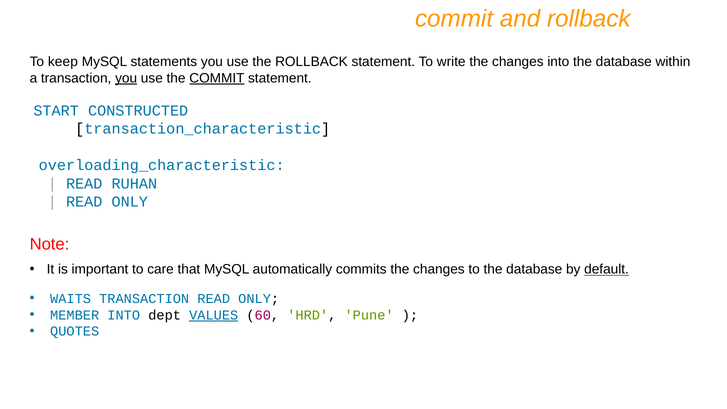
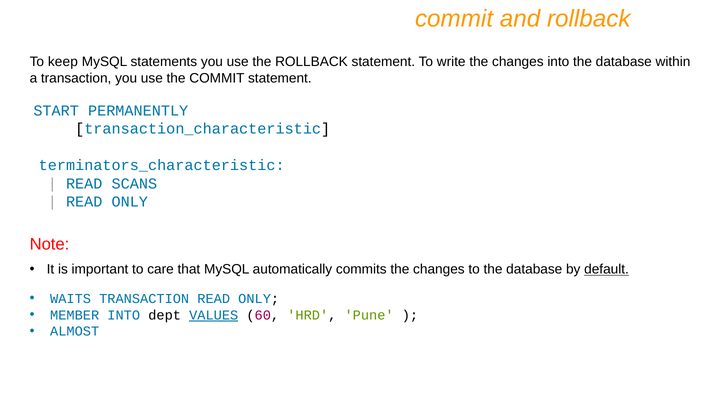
you at (126, 78) underline: present -> none
COMMIT at (217, 78) underline: present -> none
CONSTRUCTED: CONSTRUCTED -> PERMANENTLY
overloading_characteristic: overloading_characteristic -> terminators_characteristic
RUHAN: RUHAN -> SCANS
QUOTES: QUOTES -> ALMOST
